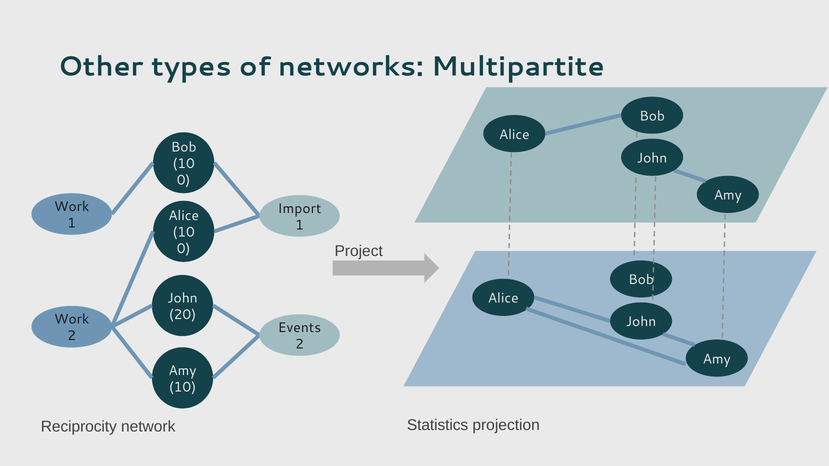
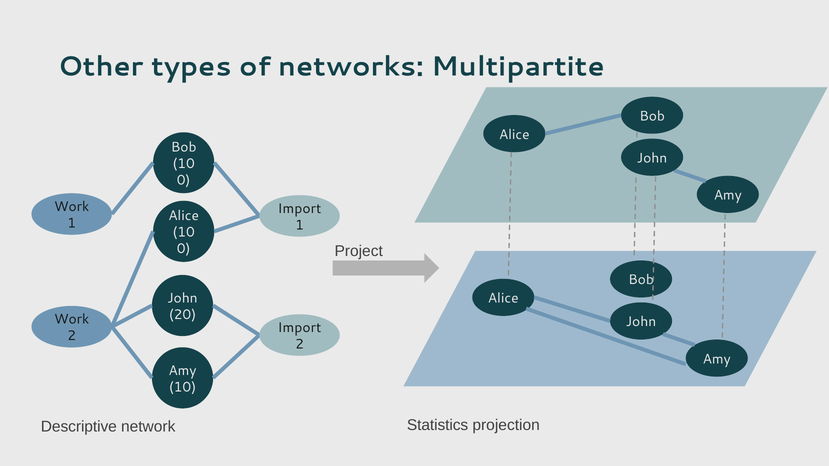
Events at (299, 328): Events -> Import
Reciprocity: Reciprocity -> Descriptive
